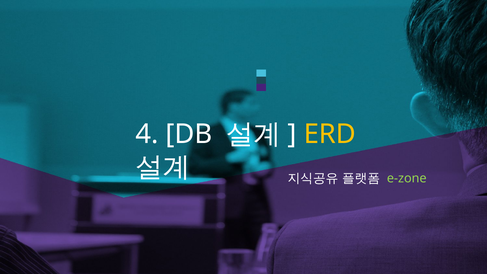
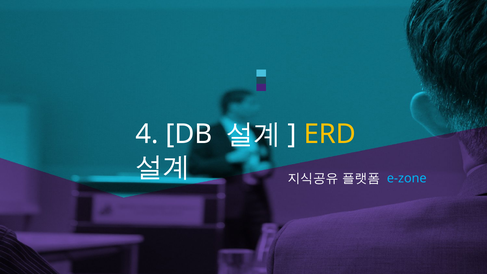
e-zone colour: light green -> light blue
